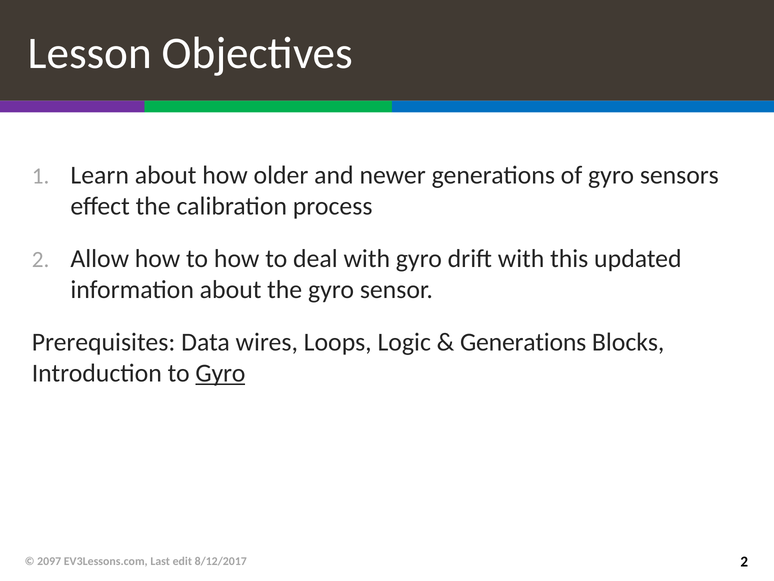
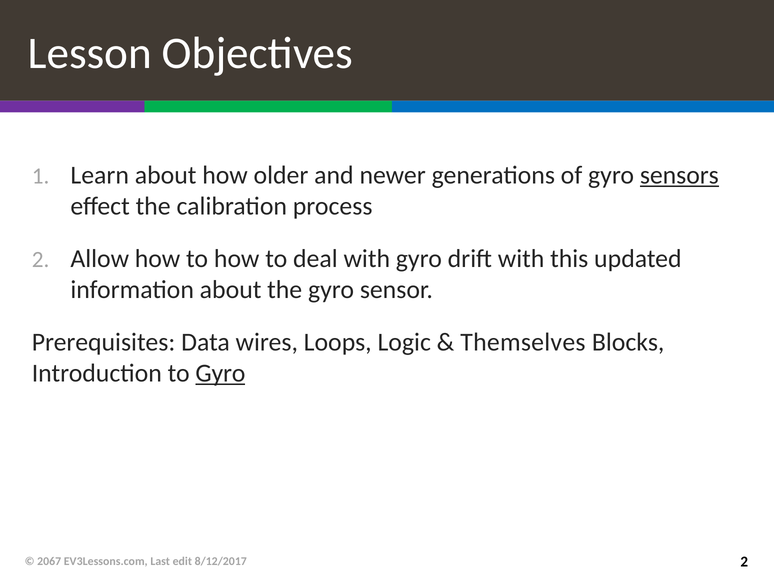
sensors underline: none -> present
Generations at (523, 342): Generations -> Themselves
2097: 2097 -> 2067
